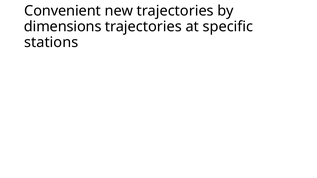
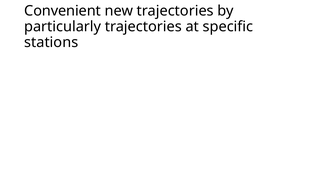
dimensions: dimensions -> particularly
